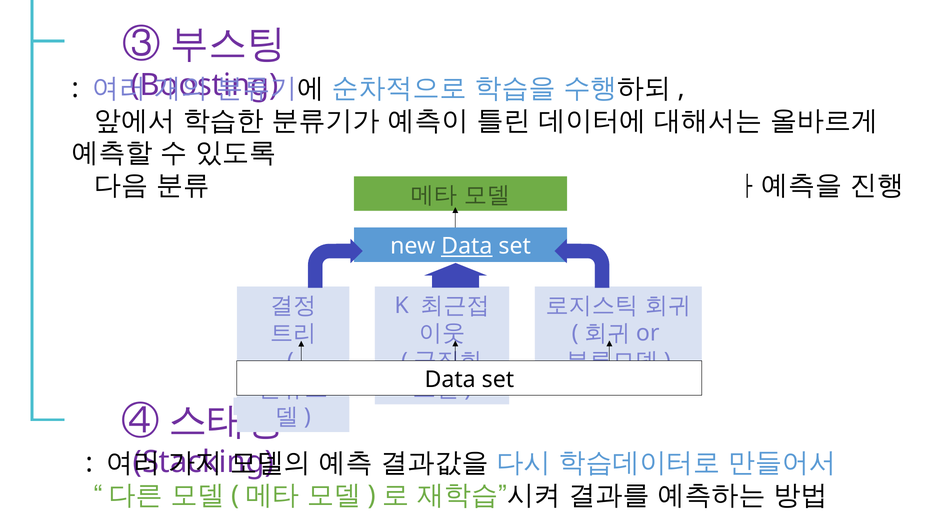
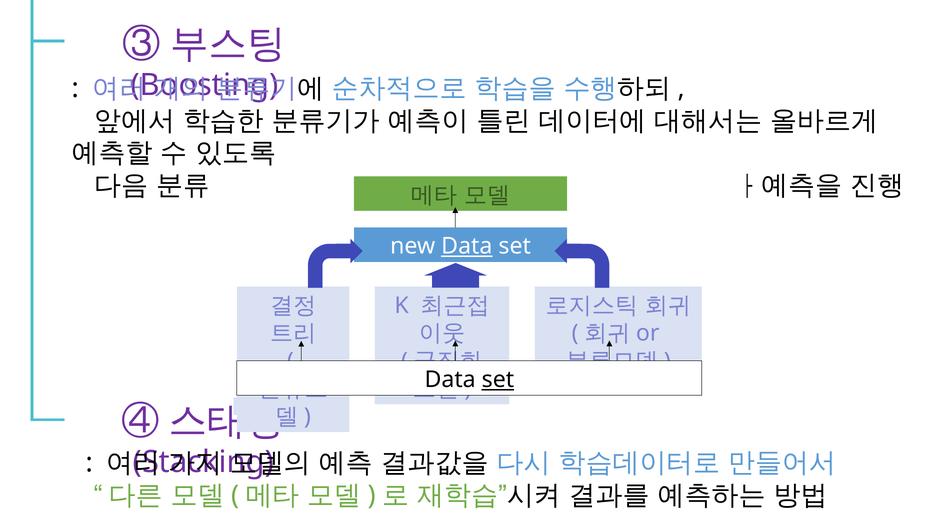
set at (498, 380) underline: none -> present
